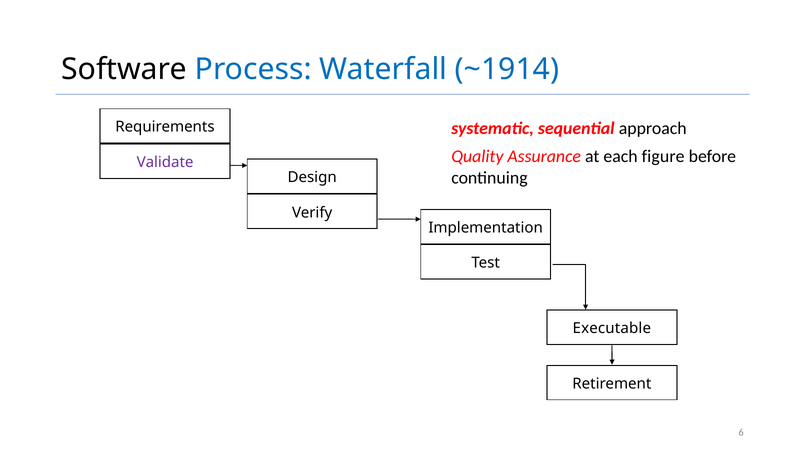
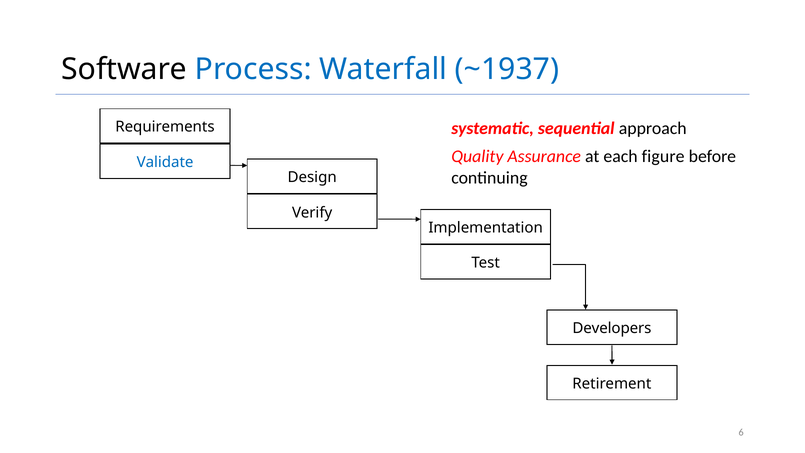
~1914: ~1914 -> ~1937
Validate colour: purple -> blue
Executable: Executable -> Developers
